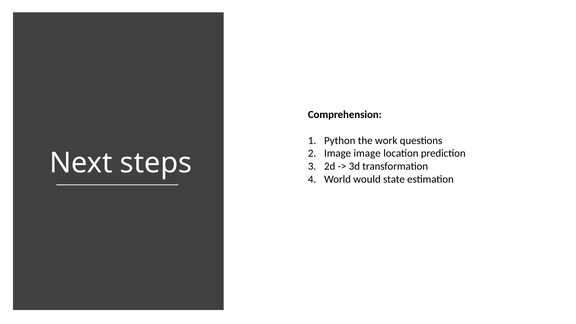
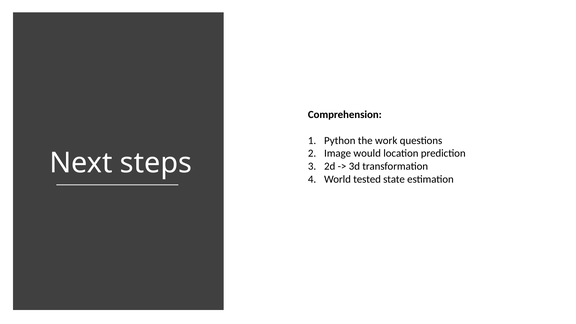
Image image: image -> would
would: would -> tested
